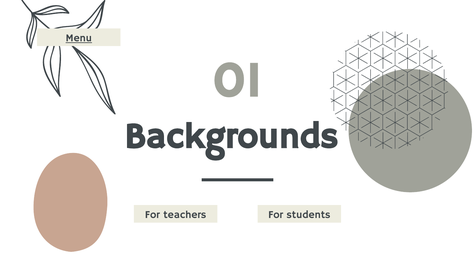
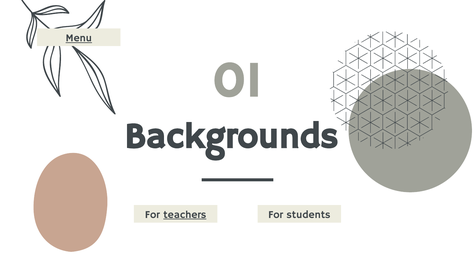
teachers underline: none -> present
